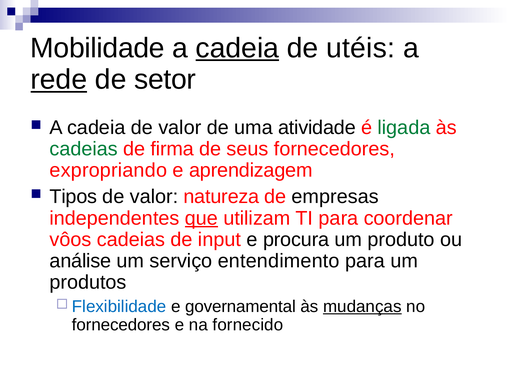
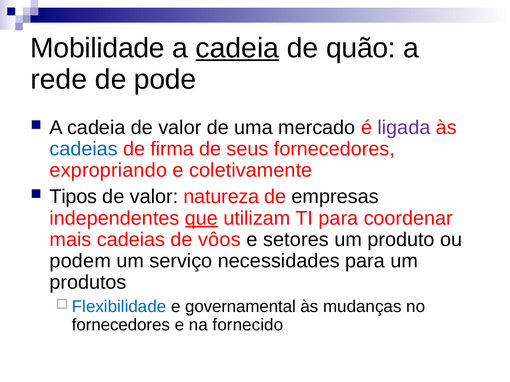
utéis: utéis -> quão
rede underline: present -> none
setor: setor -> pode
atividade: atividade -> mercado
ligada colour: green -> purple
cadeias at (84, 149) colour: green -> blue
aprendizagem: aprendizagem -> coletivamente
vôos: vôos -> mais
input: input -> vôos
procura: procura -> setores
análise: análise -> podem
entendimento: entendimento -> necessidades
mudanças underline: present -> none
